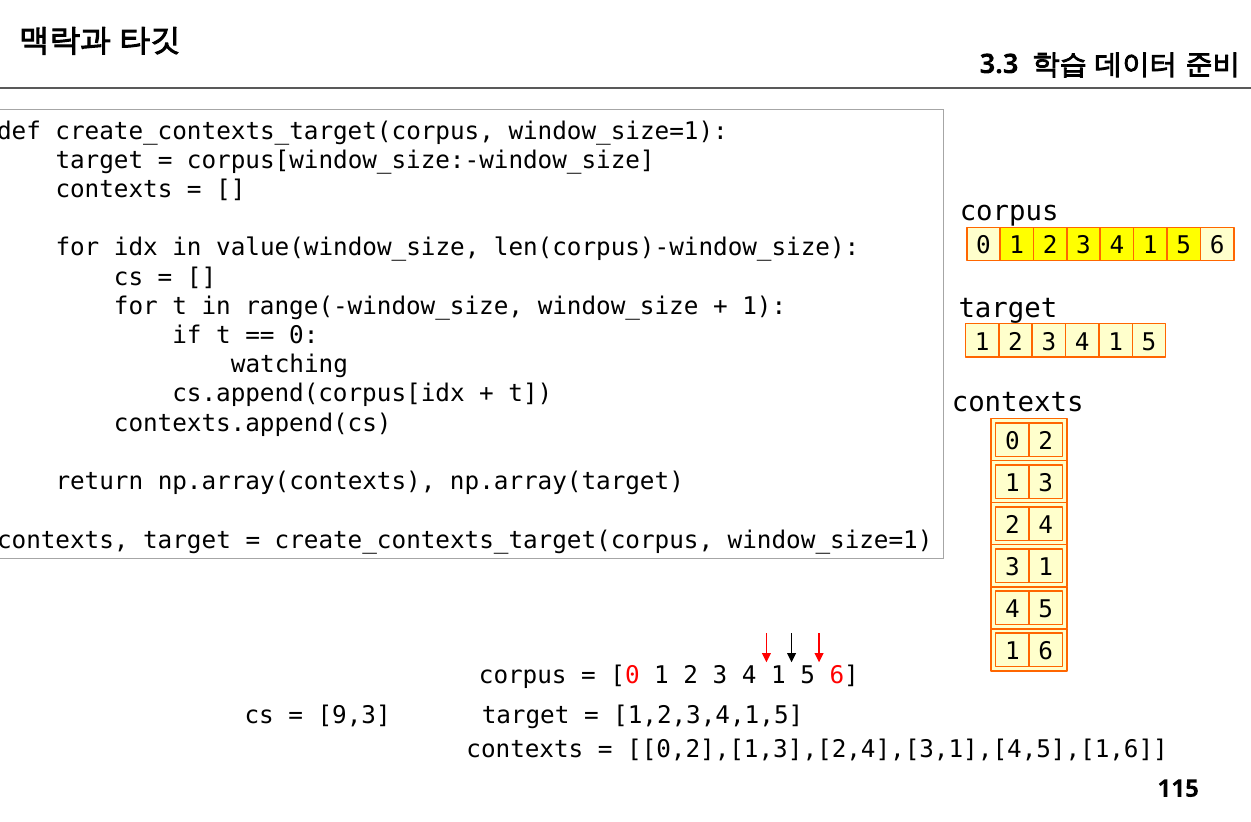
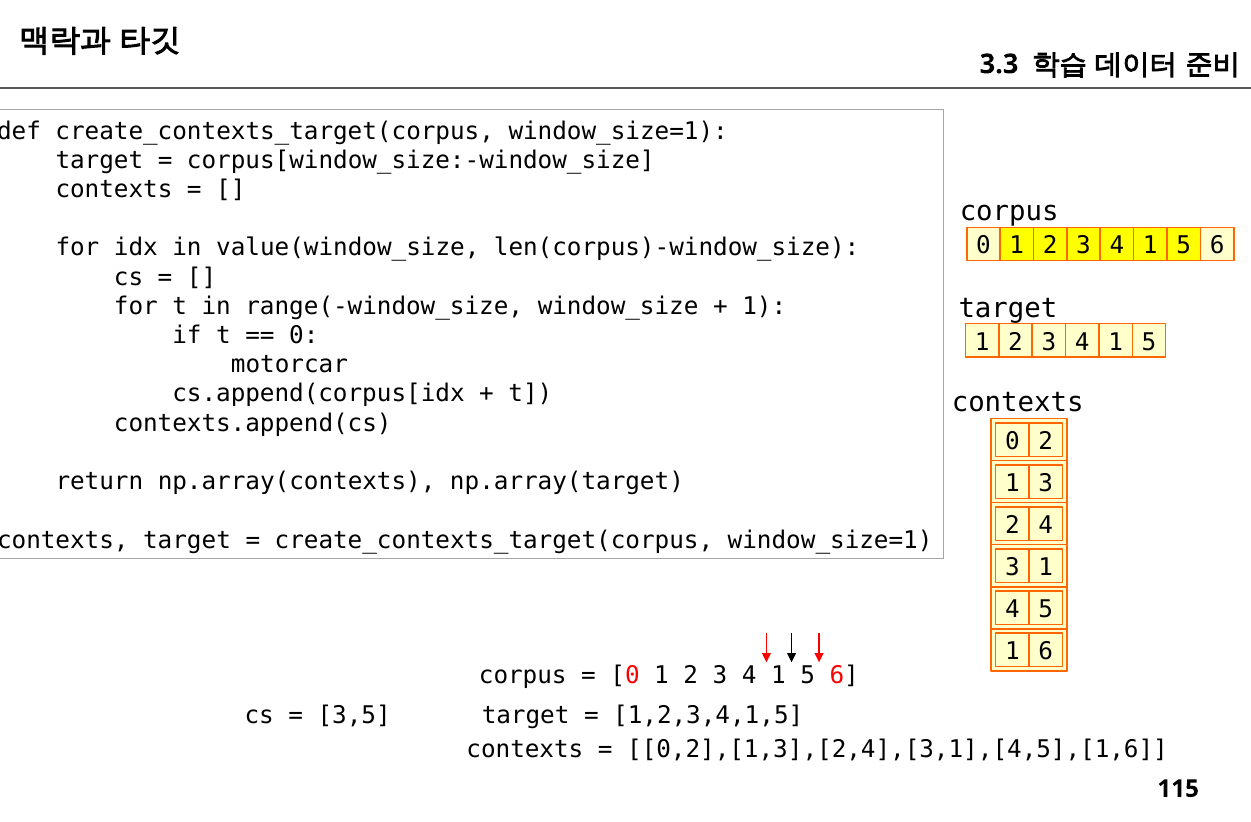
watching: watching -> motorcar
9,3: 9,3 -> 3,5
